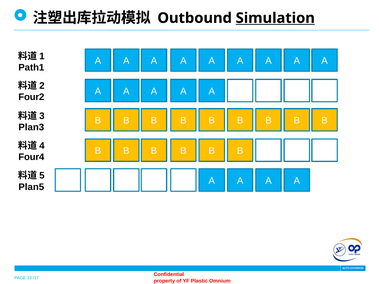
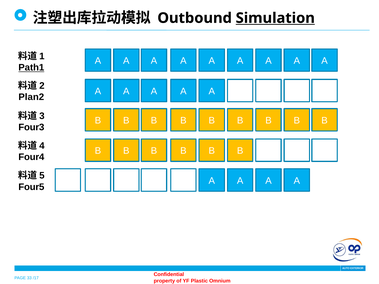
Path1 underline: none -> present
Four2: Four2 -> Plan2
Plan3: Plan3 -> Four3
Plan5: Plan5 -> Four5
